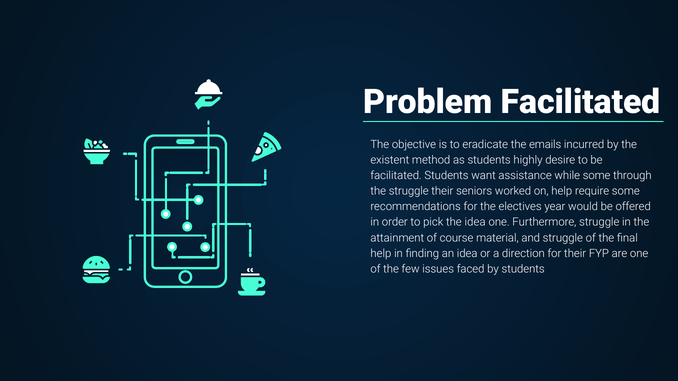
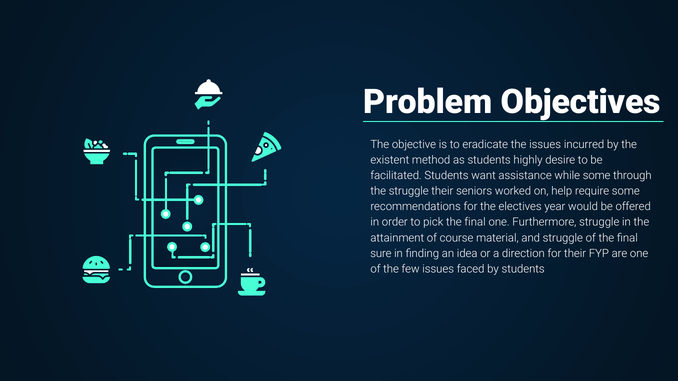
Problem Facilitated: Facilitated -> Objectives
the emails: emails -> issues
pick the idea: idea -> final
help at (381, 254): help -> sure
